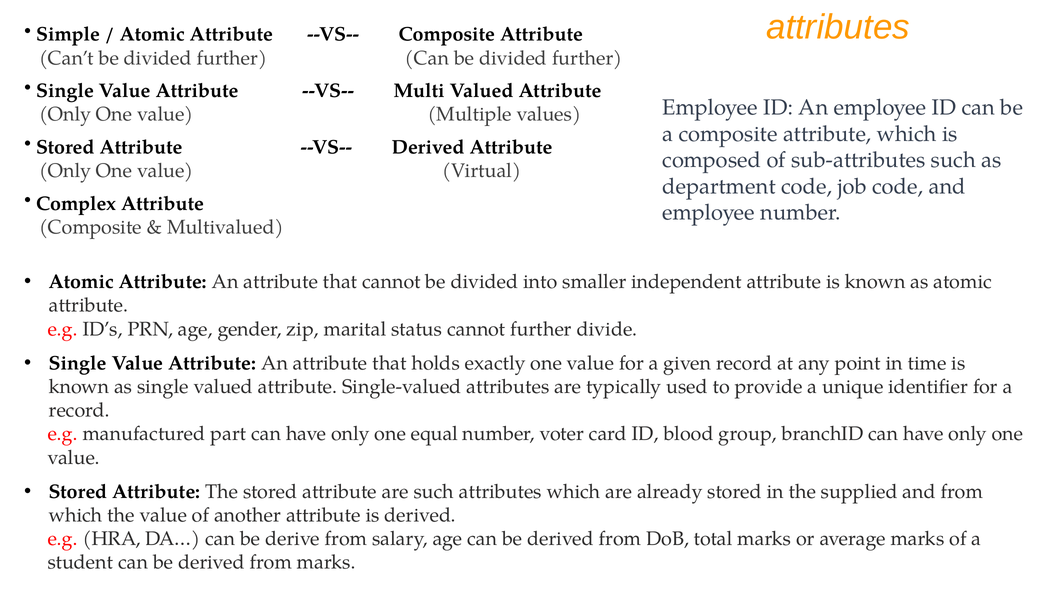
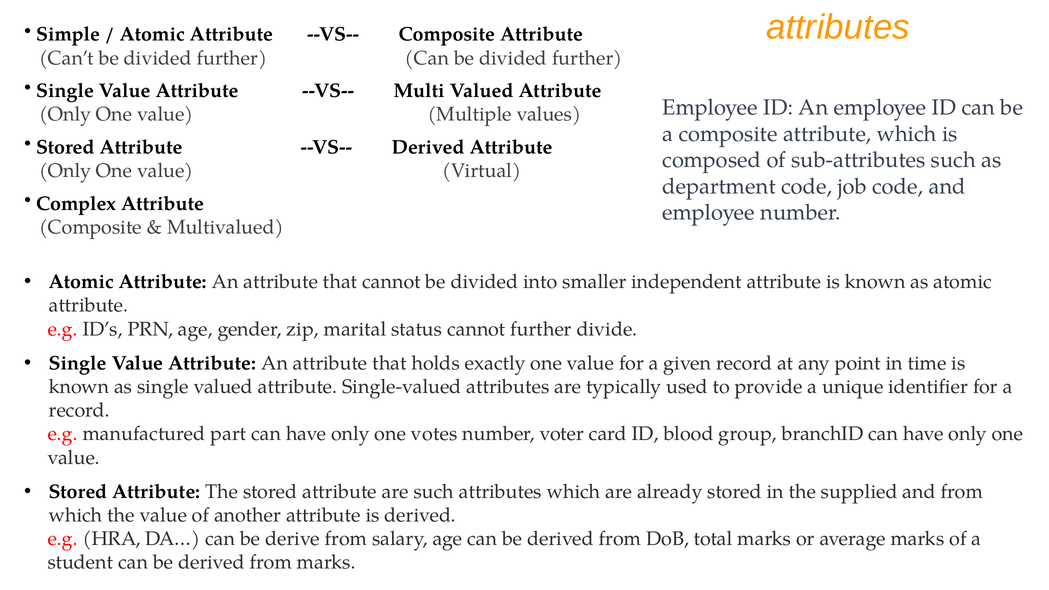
equal: equal -> votes
